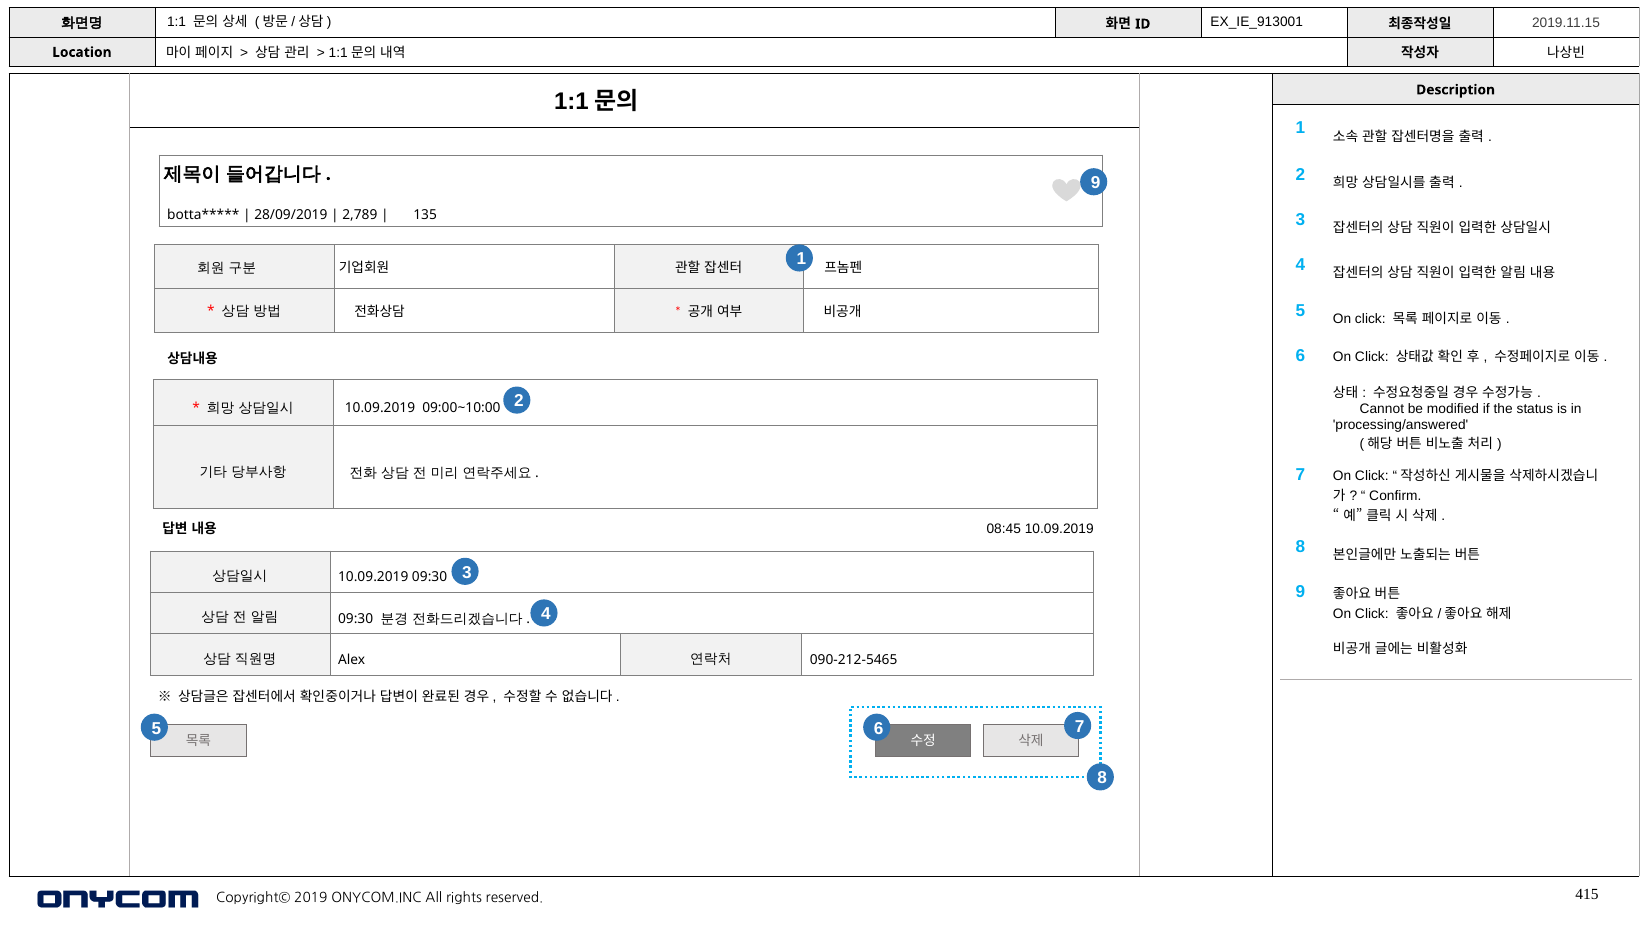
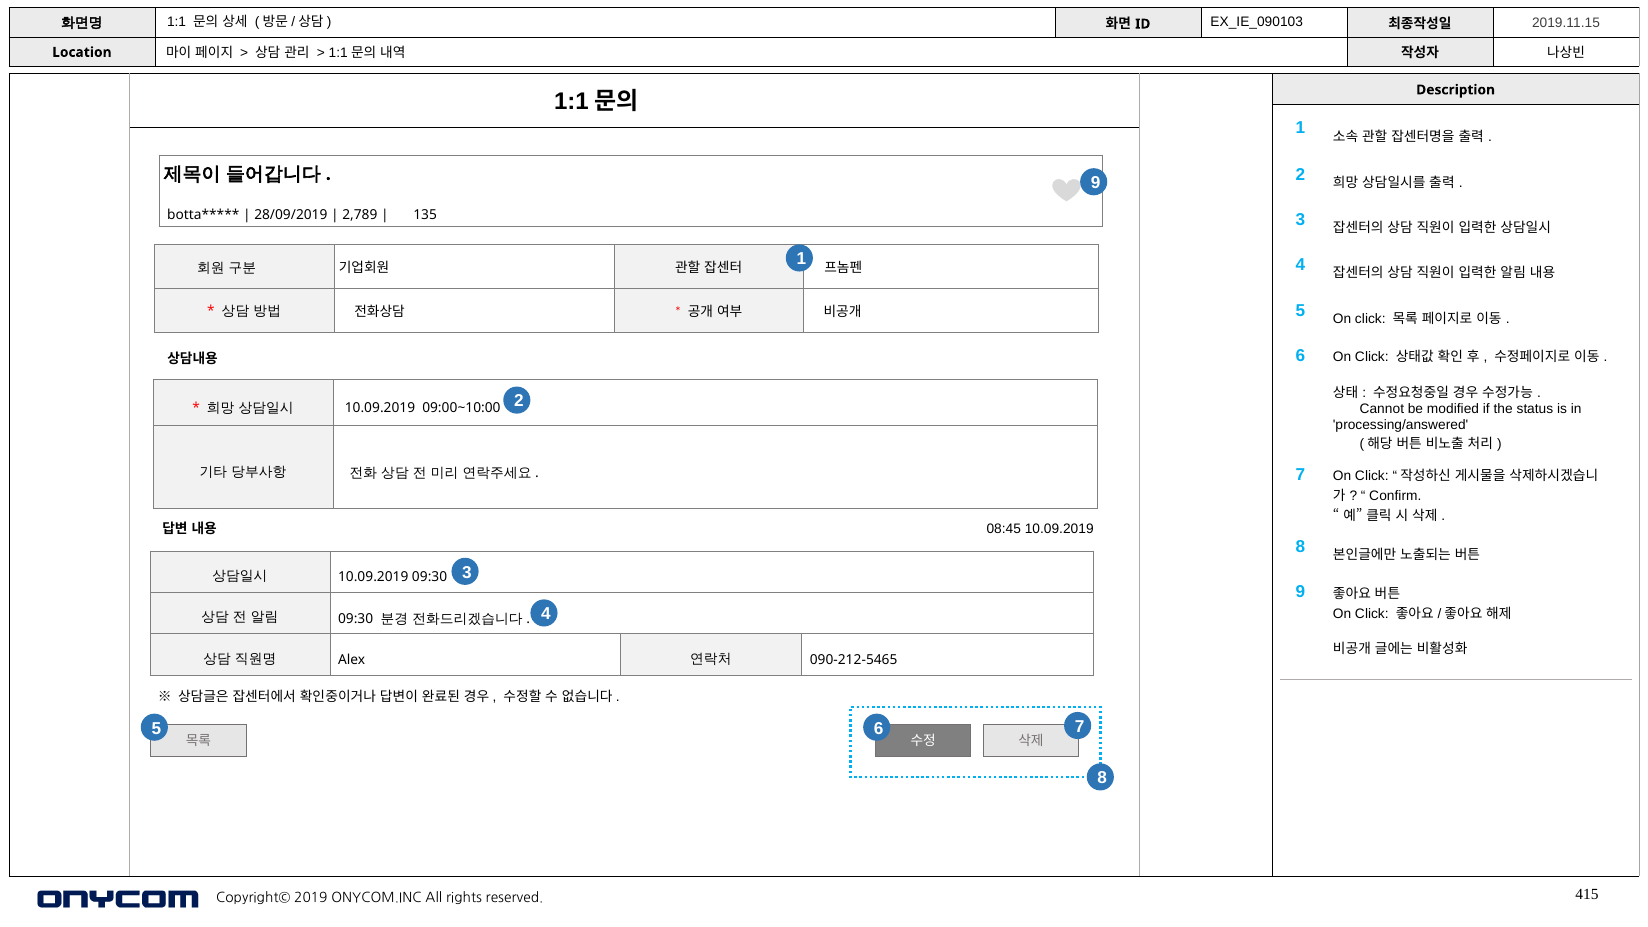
EX_IE_913001: EX_IE_913001 -> EX_IE_090103
